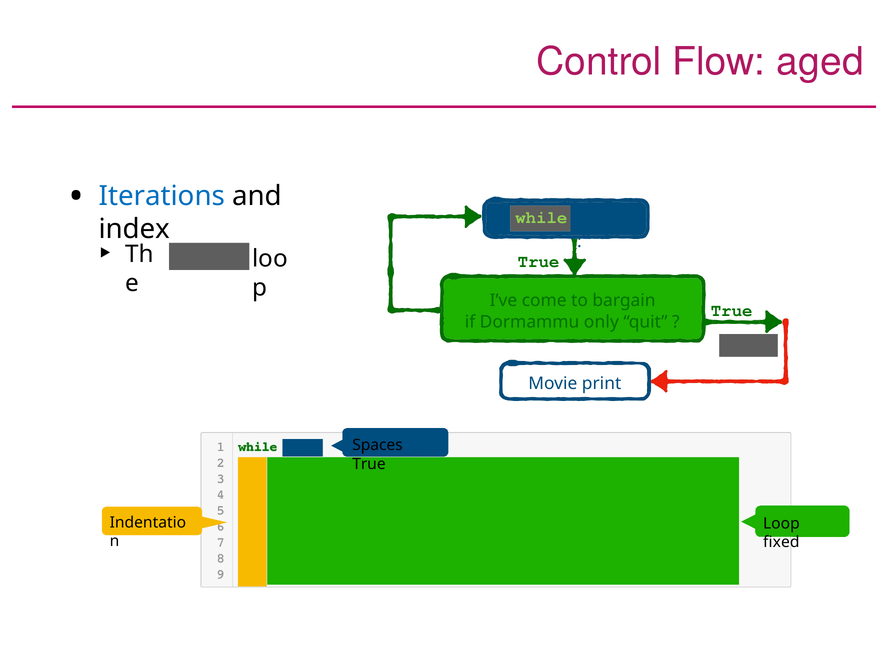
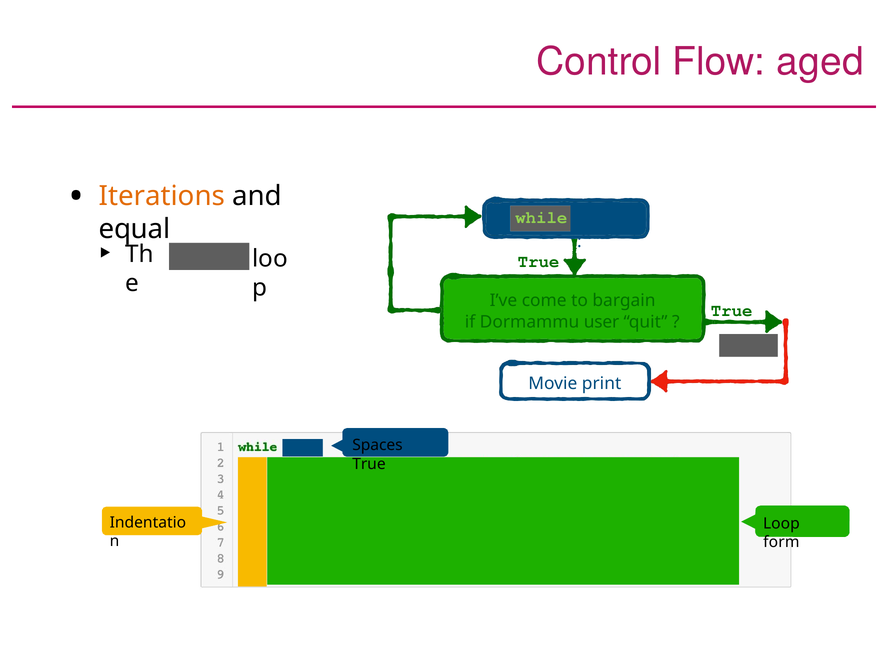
Iterations colour: blue -> orange
index: index -> equal
only: only -> user
fixed: fixed -> form
